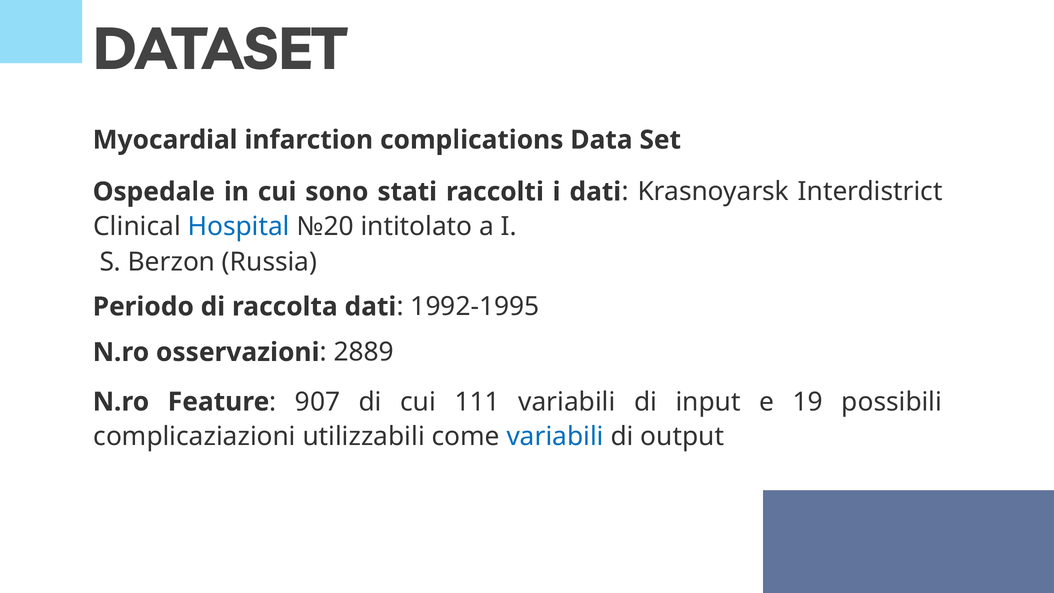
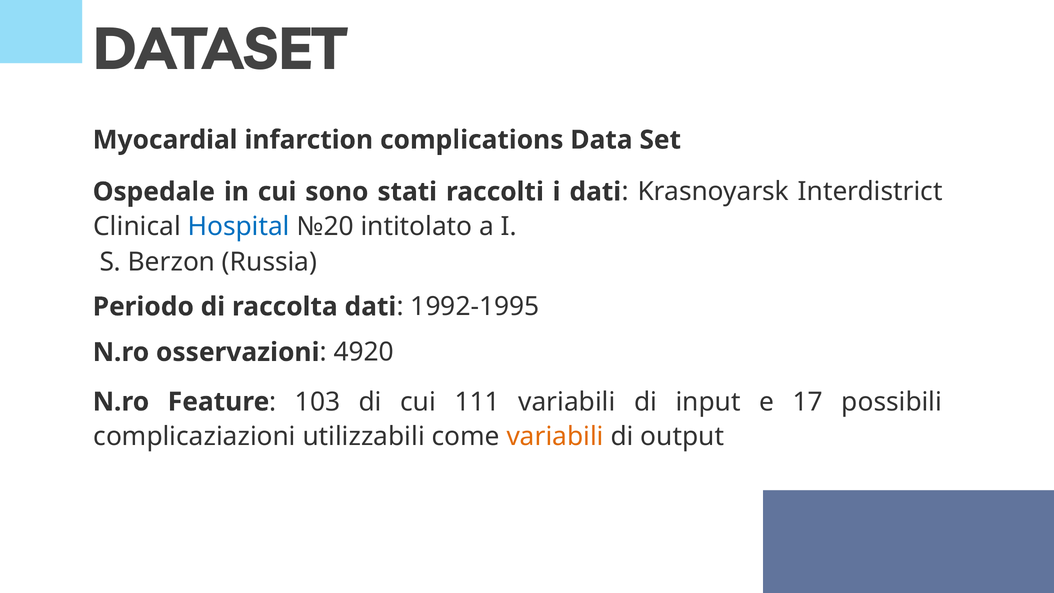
2889: 2889 -> 4920
907: 907 -> 103
19: 19 -> 17
variabili at (555, 437) colour: blue -> orange
